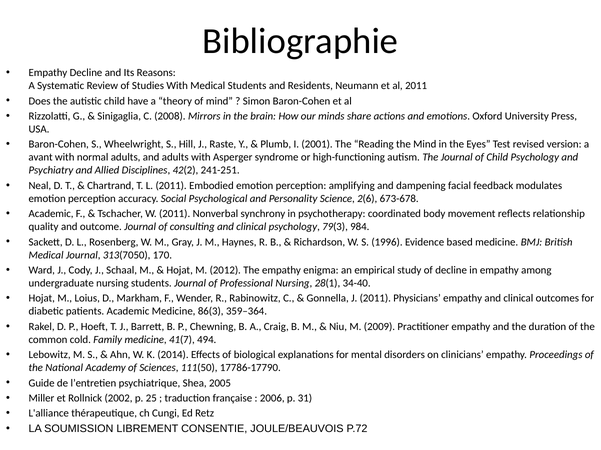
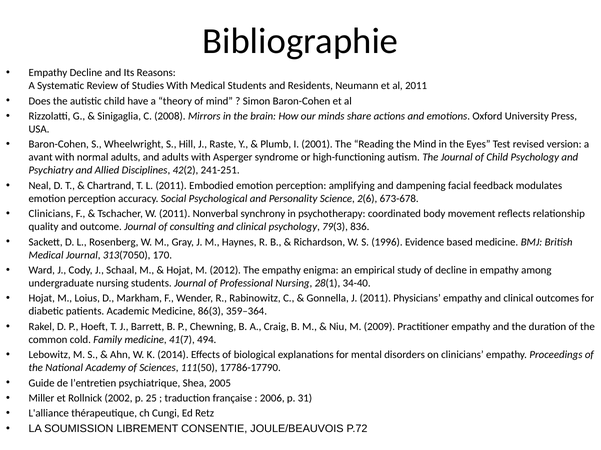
Academic at (51, 214): Academic -> Clinicians
984: 984 -> 836
